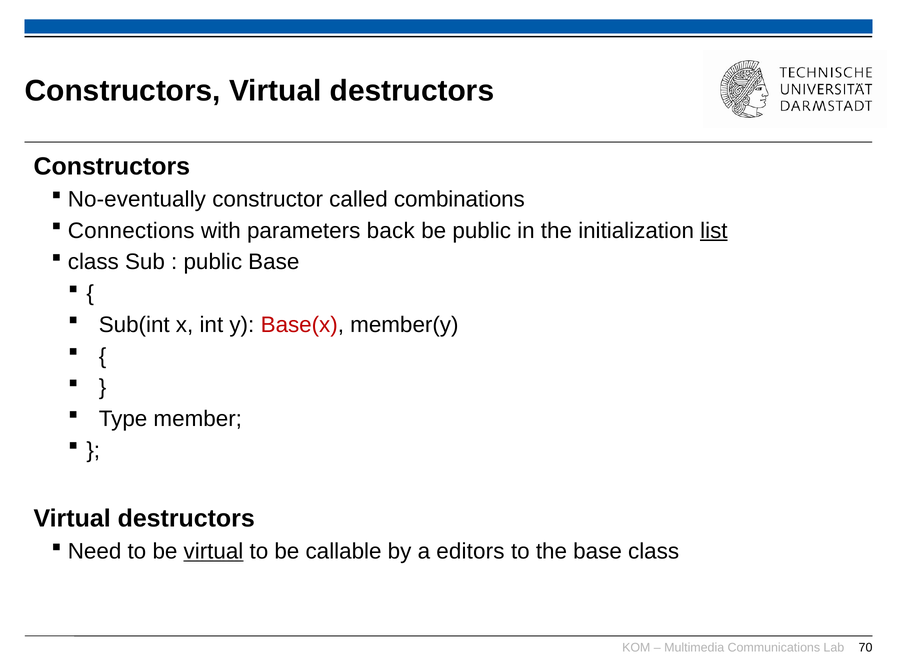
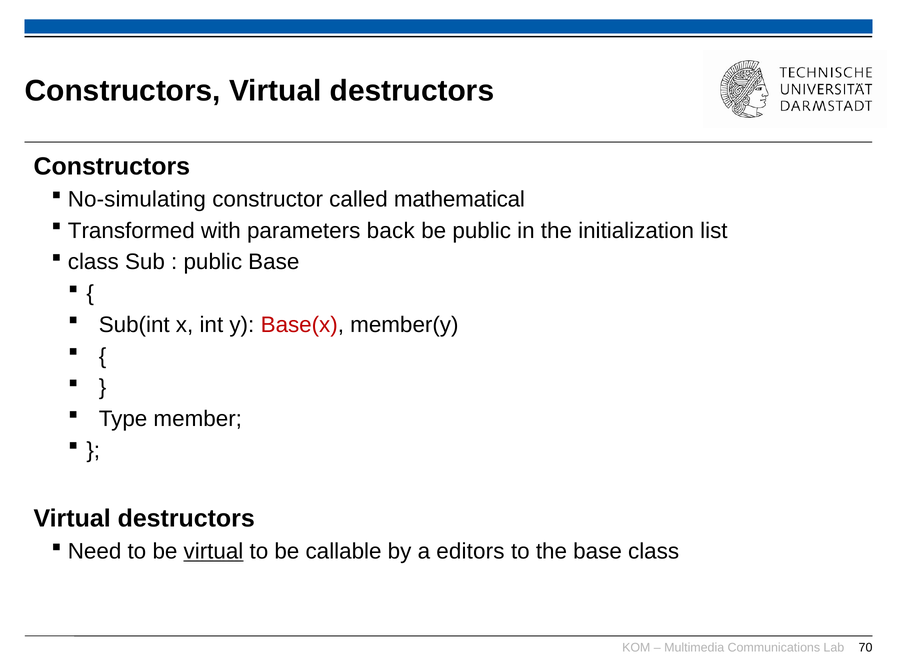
No-eventually: No-eventually -> No-simulating
combinations: combinations -> mathematical
Connections: Connections -> Transformed
list underline: present -> none
